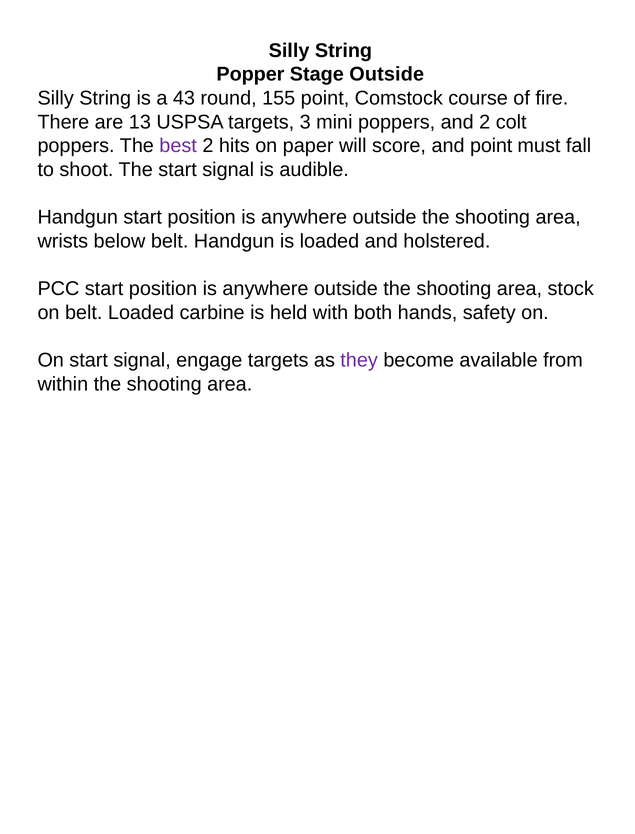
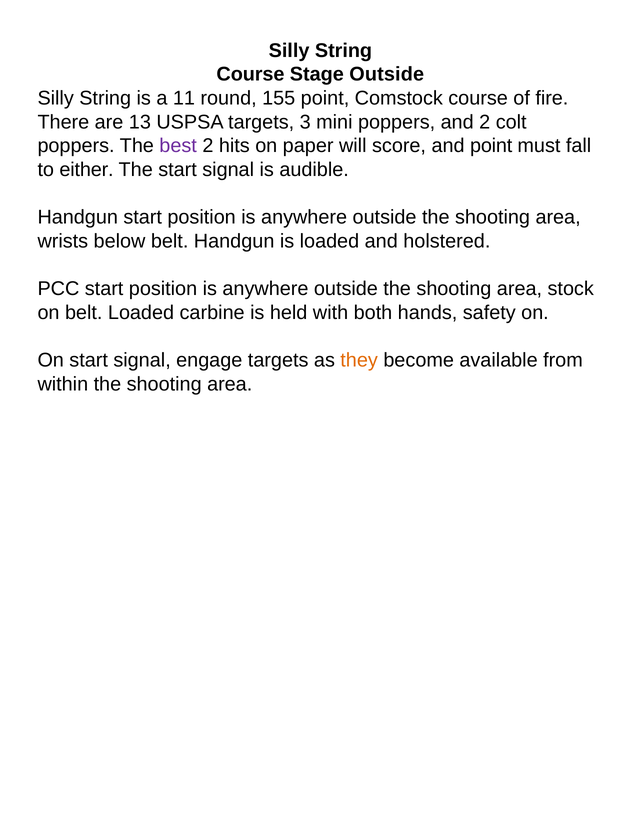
Popper at (250, 74): Popper -> Course
43: 43 -> 11
shoot: shoot -> either
they colour: purple -> orange
